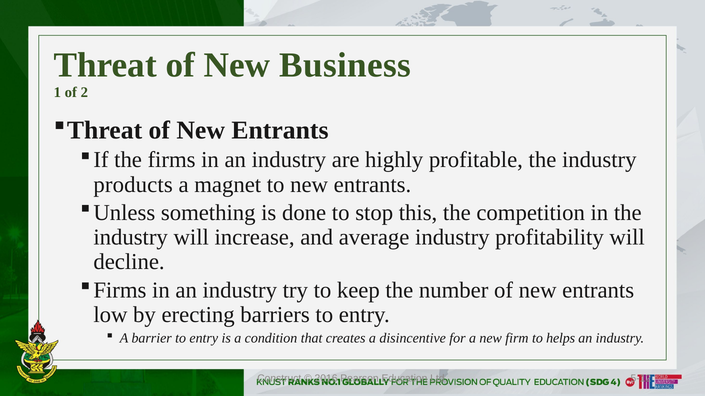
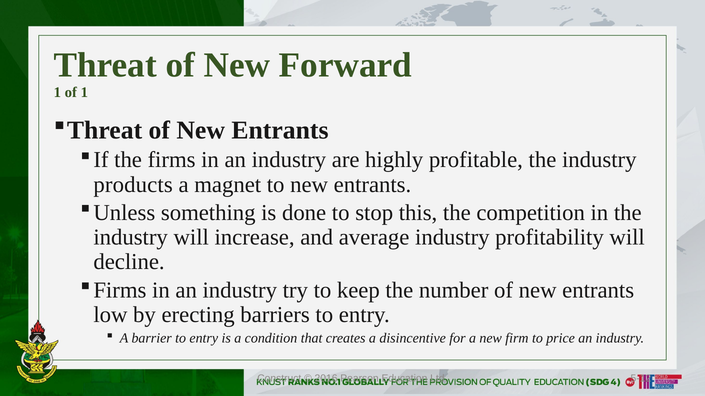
Business: Business -> Forward
of 2: 2 -> 1
helps: helps -> price
